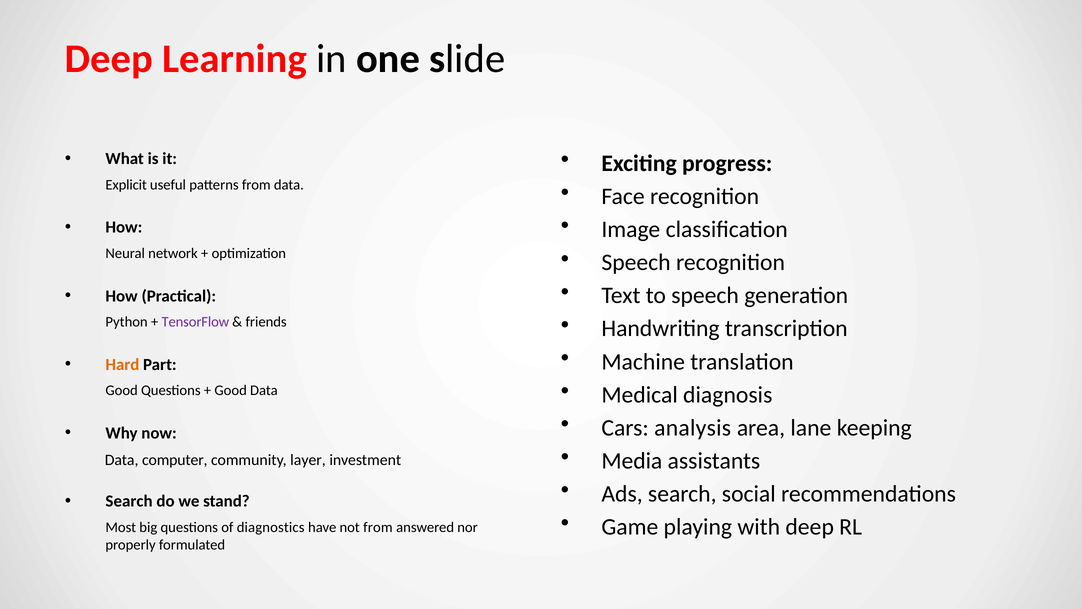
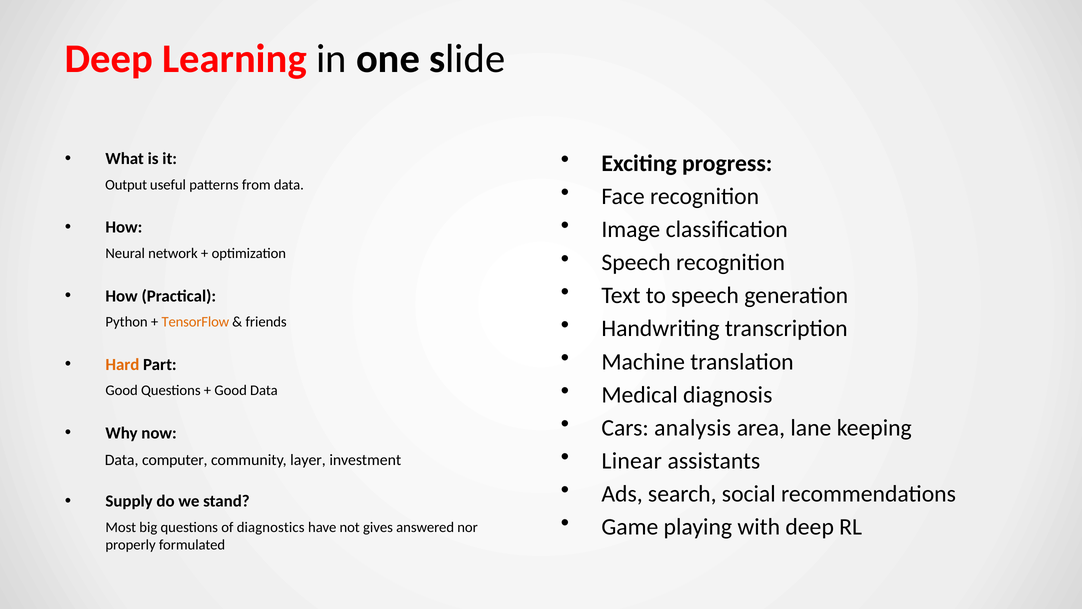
Explicit: Explicit -> Output
TensorFlow colour: purple -> orange
Media: Media -> Linear
Search at (129, 501): Search -> Supply
not from: from -> gives
